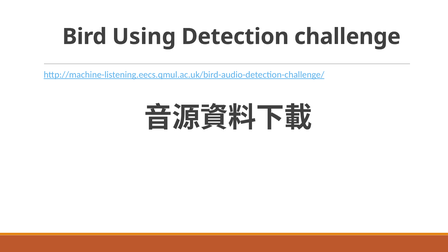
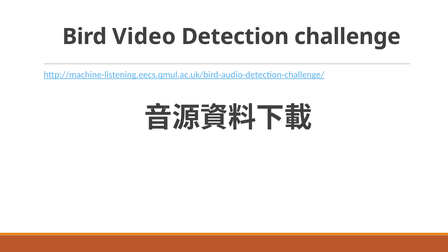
Using: Using -> Video
